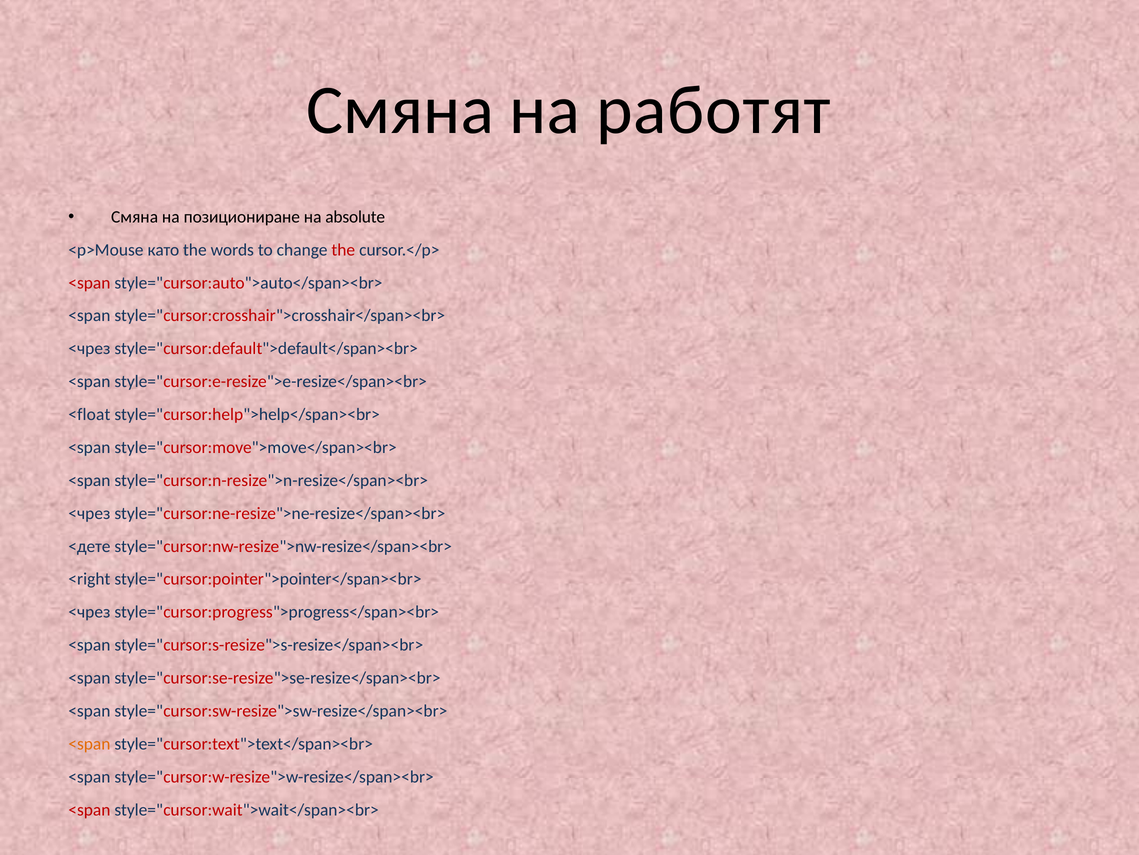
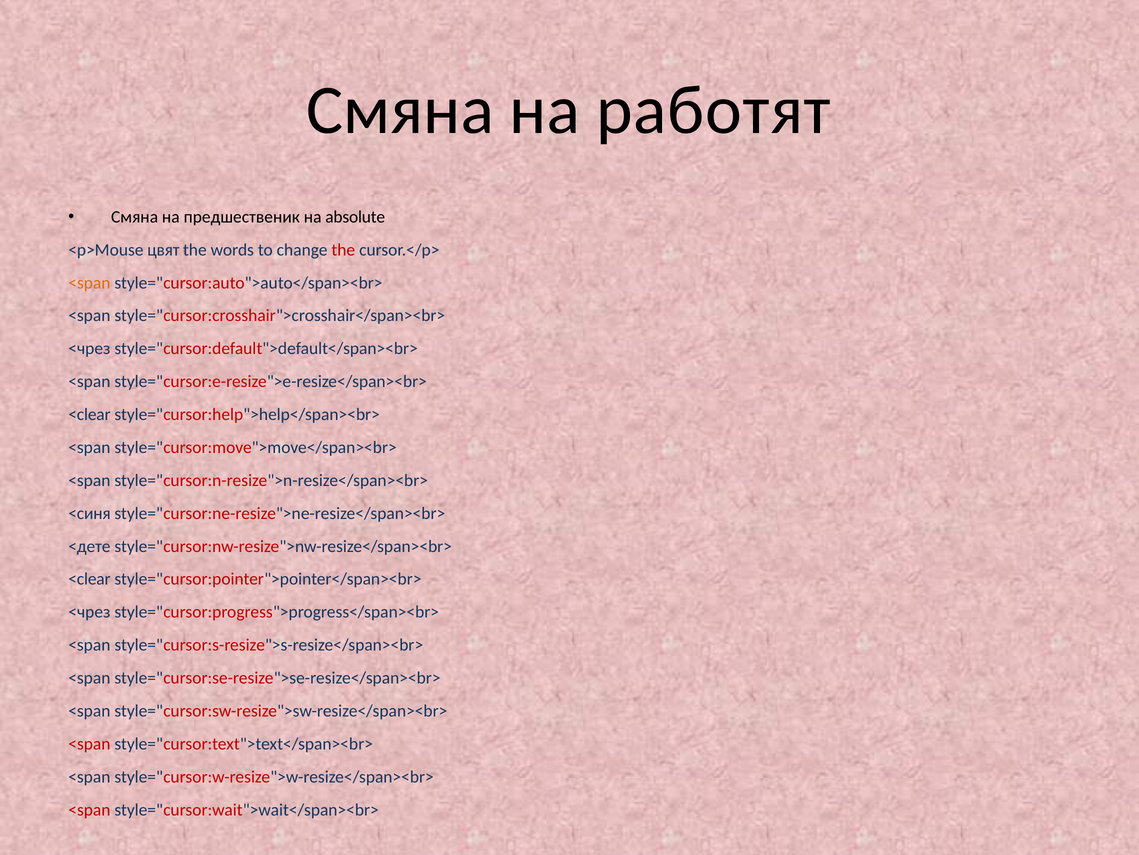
позициониране: позициониране -> предшественик
като: като -> цвят
<span at (89, 283) colour: red -> orange
<float at (89, 414): <float -> <clear
<чрез at (89, 513): <чрез -> <синя
<right at (89, 579): <right -> <clear
<span at (89, 743) colour: orange -> red
